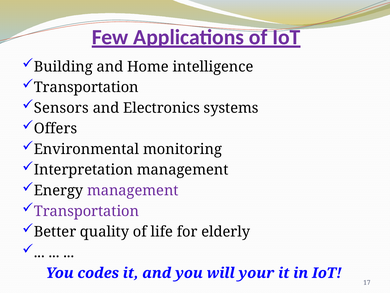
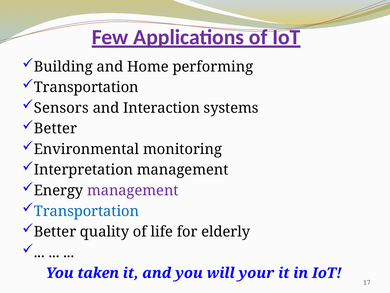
intelligence: intelligence -> performing
Electronics: Electronics -> Interaction
Offers at (55, 128): Offers -> Better
Transportation at (86, 211) colour: purple -> blue
codes: codes -> taken
